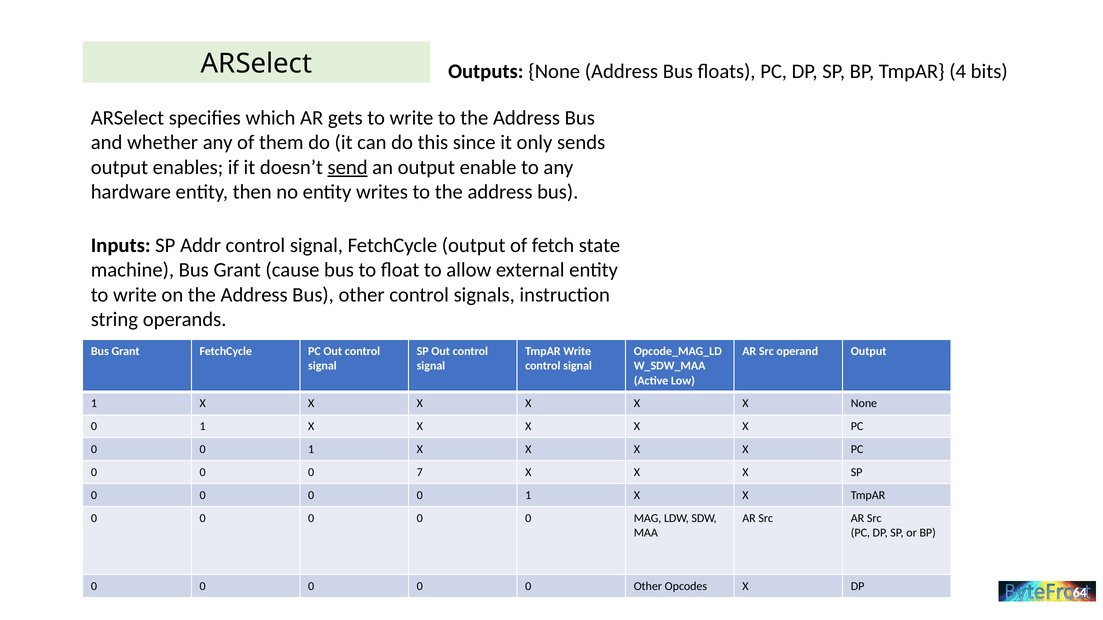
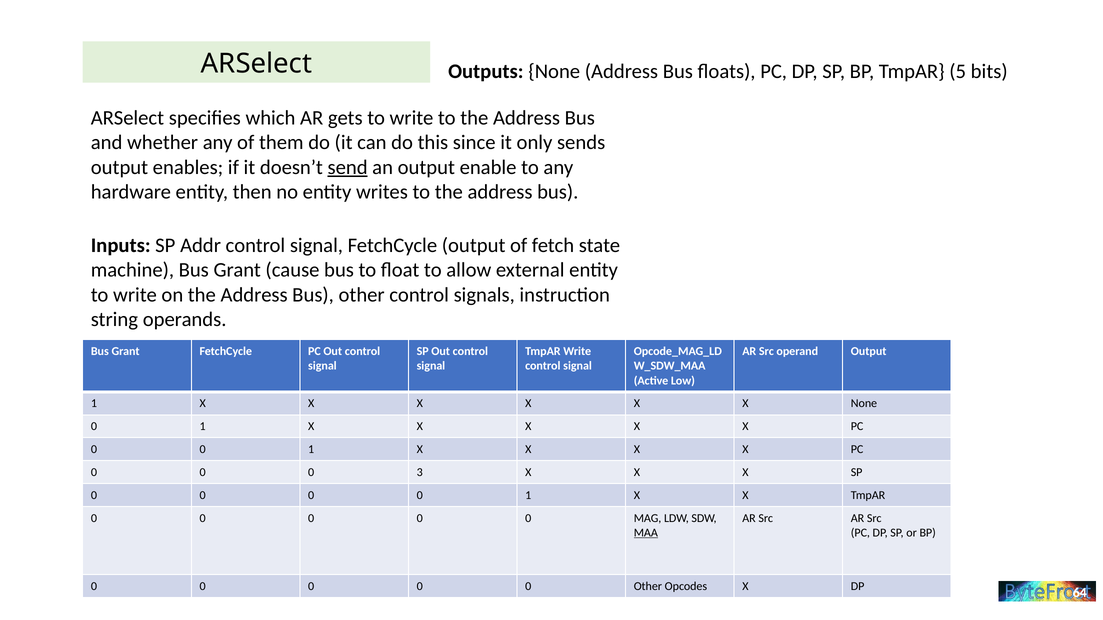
4: 4 -> 5
7: 7 -> 3
MAA underline: none -> present
